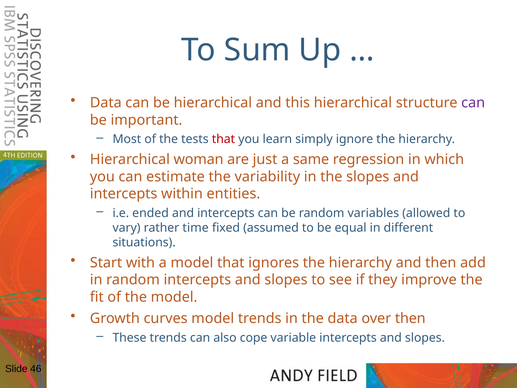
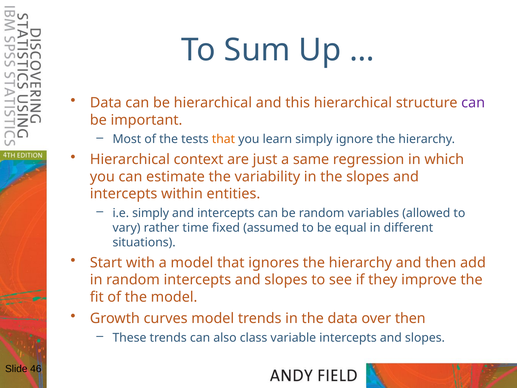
that at (223, 139) colour: red -> orange
woman: woman -> context
i.e ended: ended -> simply
cope: cope -> class
